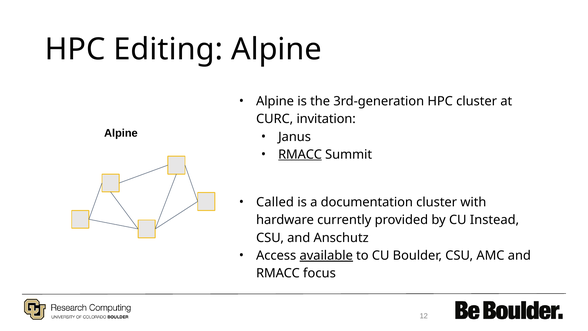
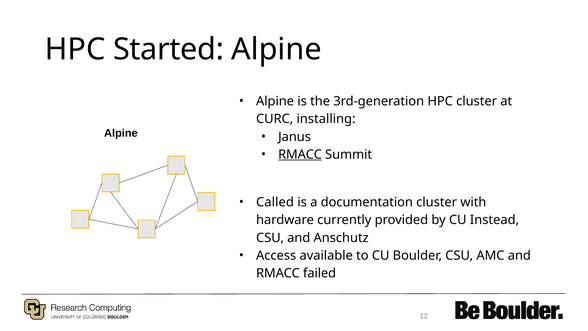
Editing: Editing -> Started
invitation: invitation -> installing
available underline: present -> none
focus: focus -> failed
